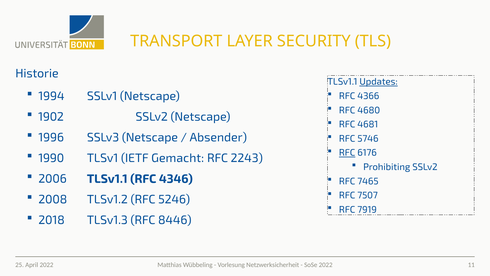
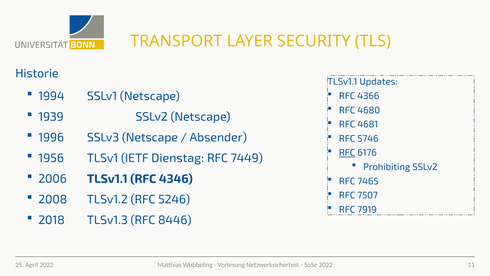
Updates underline: present -> none
1902: 1902 -> 1939
1990: 1990 -> 1956
Gemacht: Gemacht -> Dienstag
2243: 2243 -> 7449
